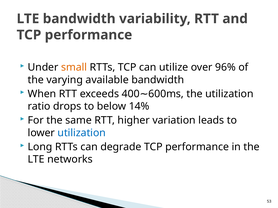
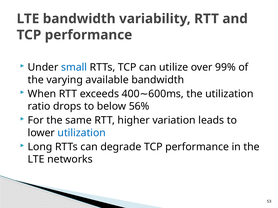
small colour: orange -> blue
96%: 96% -> 99%
14%: 14% -> 56%
